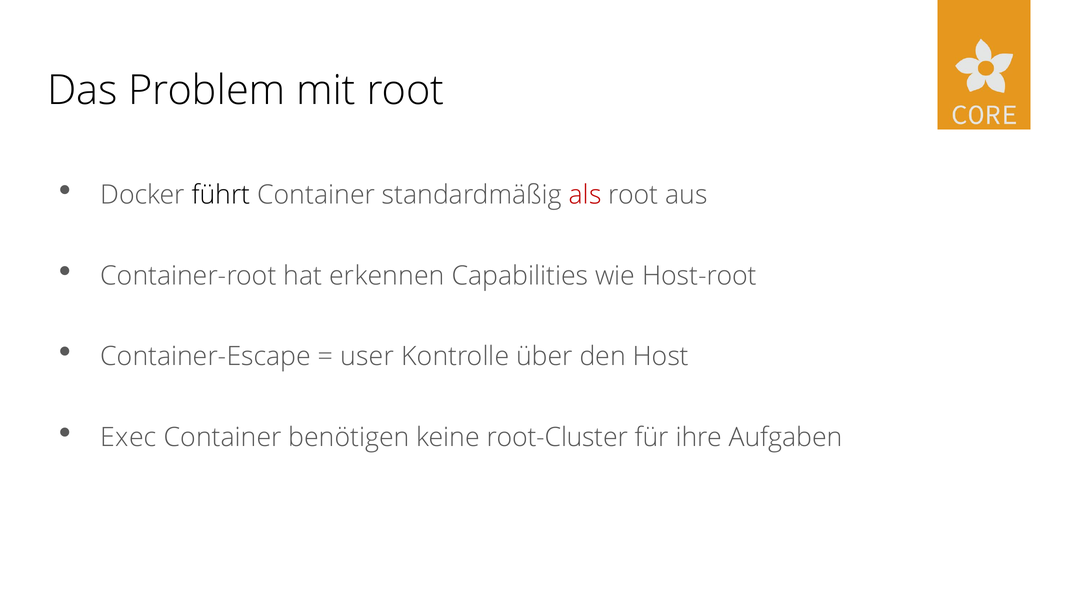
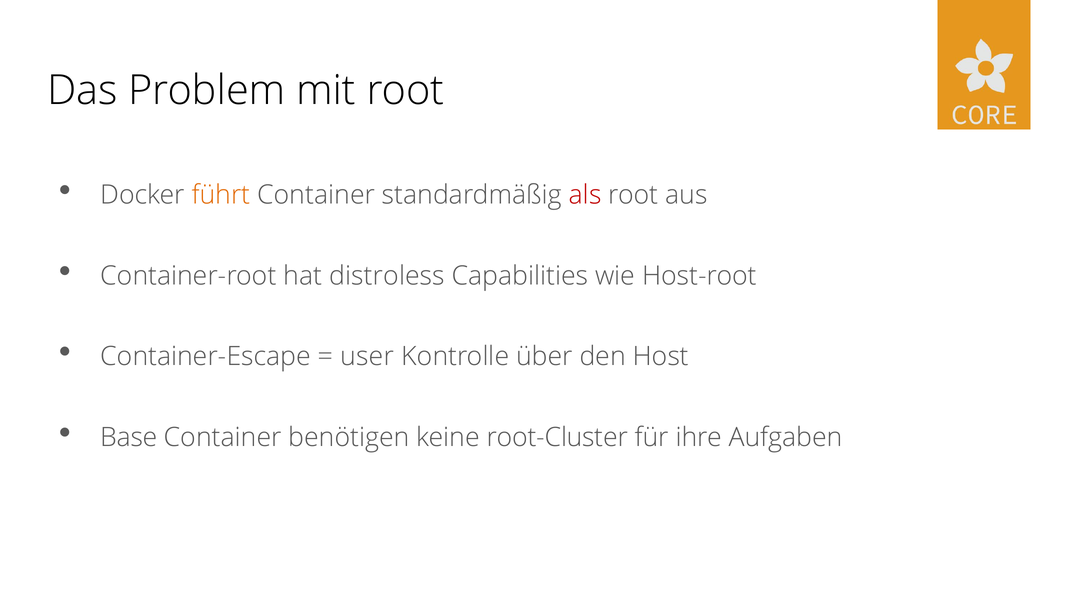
führt colour: black -> orange
erkennen: erkennen -> distroless
Exec: Exec -> Base
